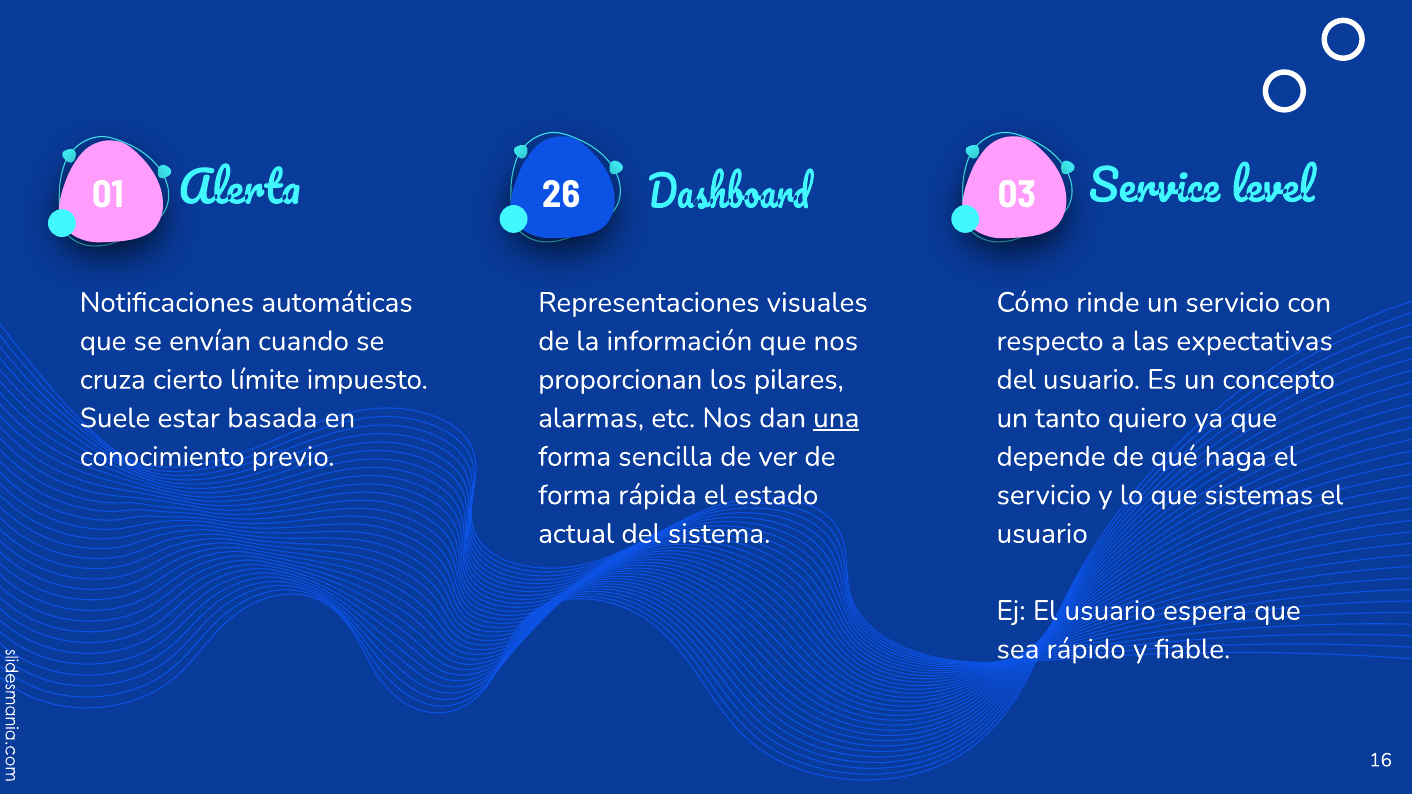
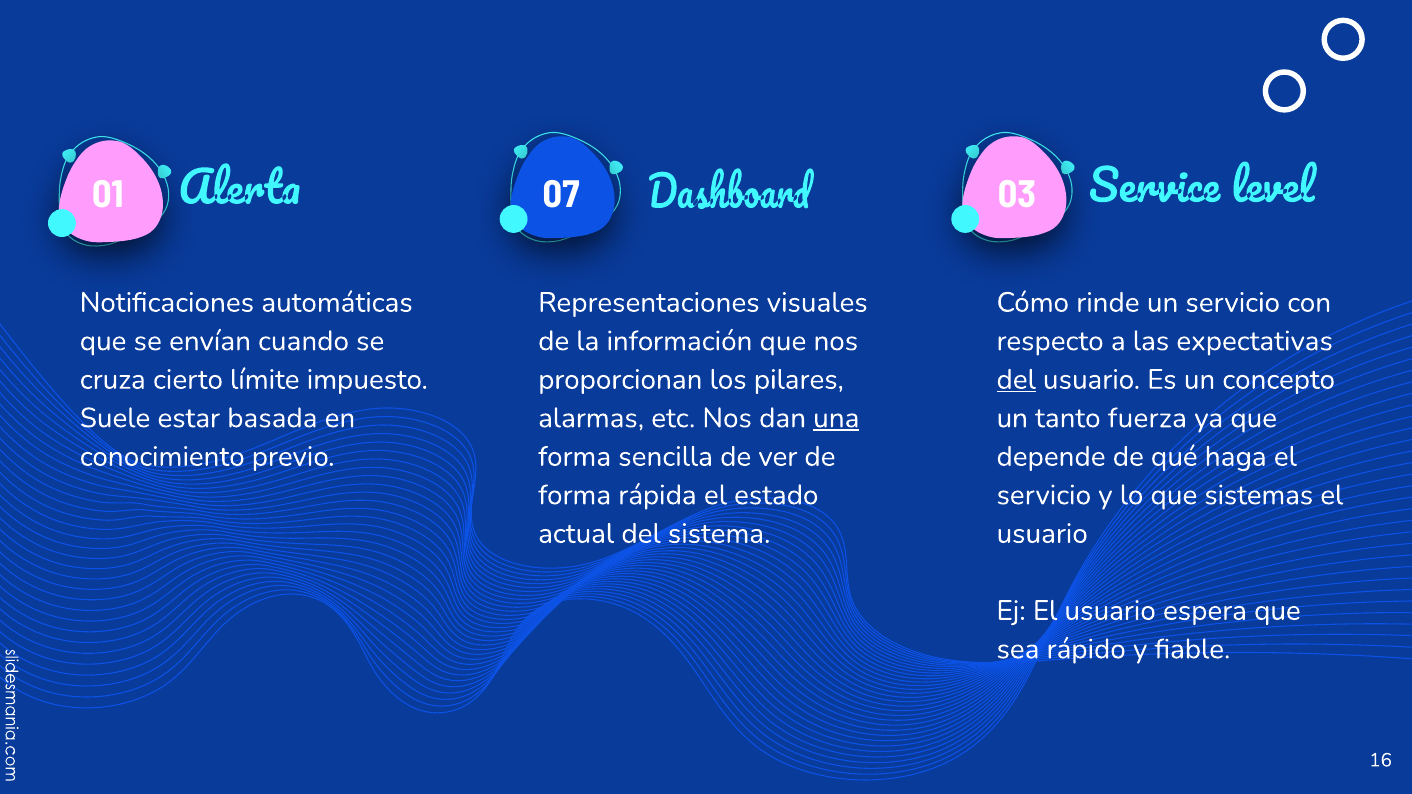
26: 26 -> 07
del at (1016, 380) underline: none -> present
quiero: quiero -> fuerza
